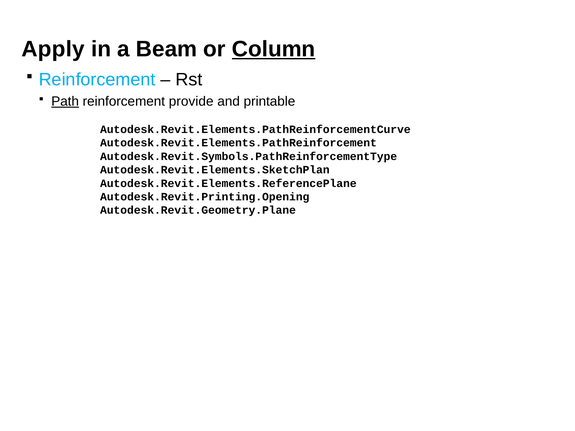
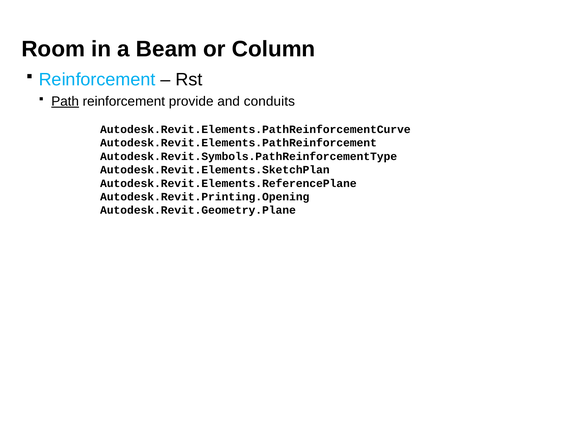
Apply: Apply -> Room
Column underline: present -> none
printable: printable -> conduits
